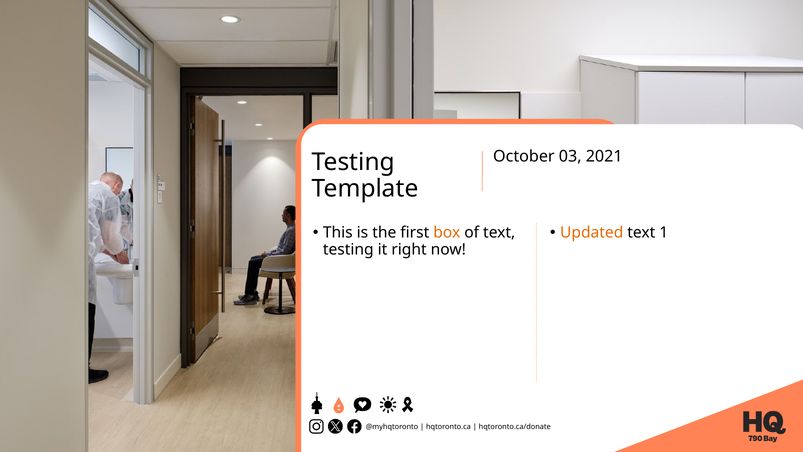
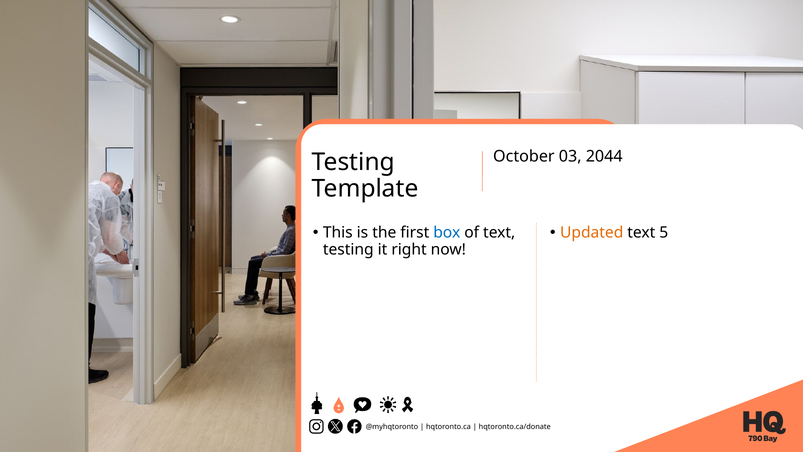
2021: 2021 -> 2044
box colour: orange -> blue
1: 1 -> 5
